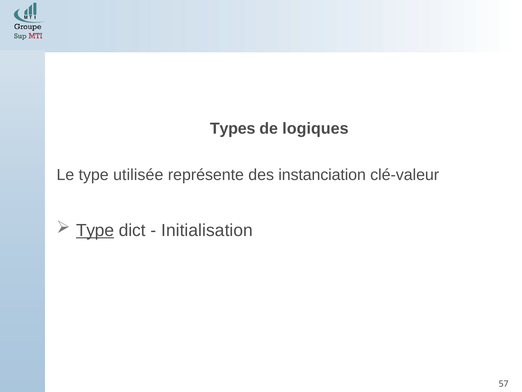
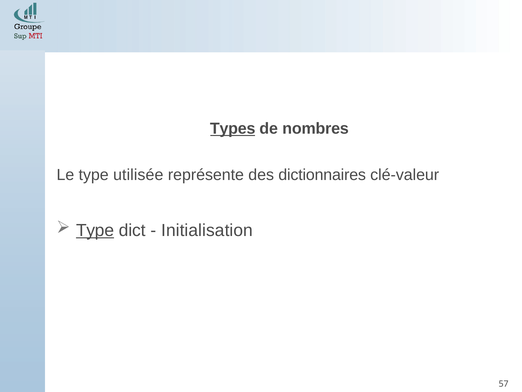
Types underline: none -> present
logiques: logiques -> nombres
instanciation: instanciation -> dictionnaires
